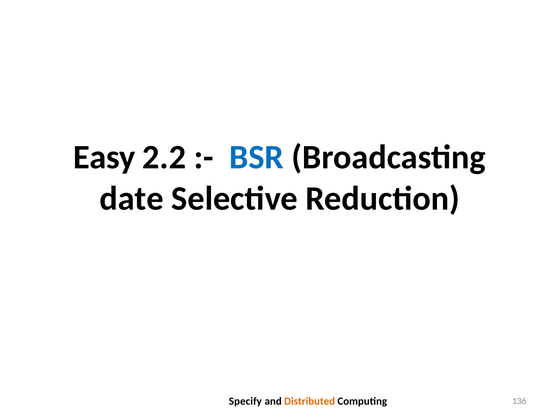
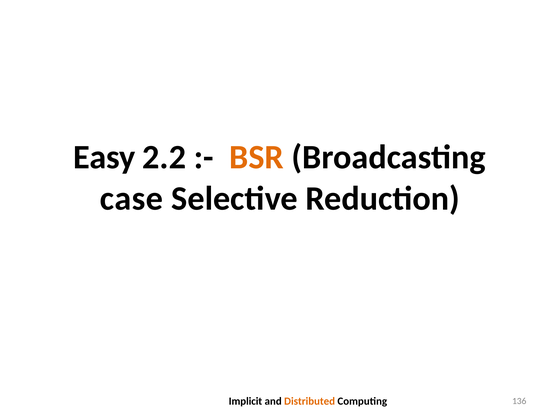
BSR colour: blue -> orange
date: date -> case
Specify: Specify -> Implicit
